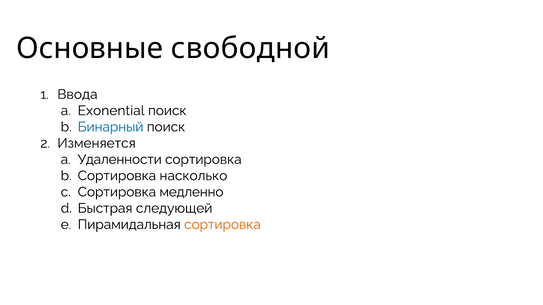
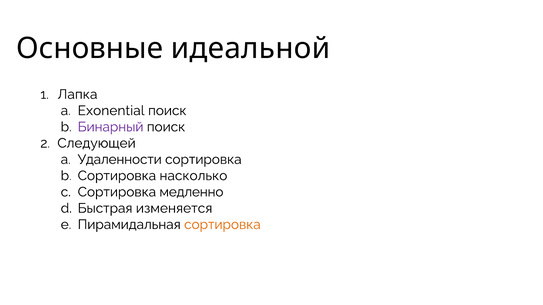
свободной: свободной -> идеальной
Ввода: Ввода -> Лапка
Бинарный colour: blue -> purple
Изменяется: Изменяется -> Следующей
следующей: следующей -> изменяется
